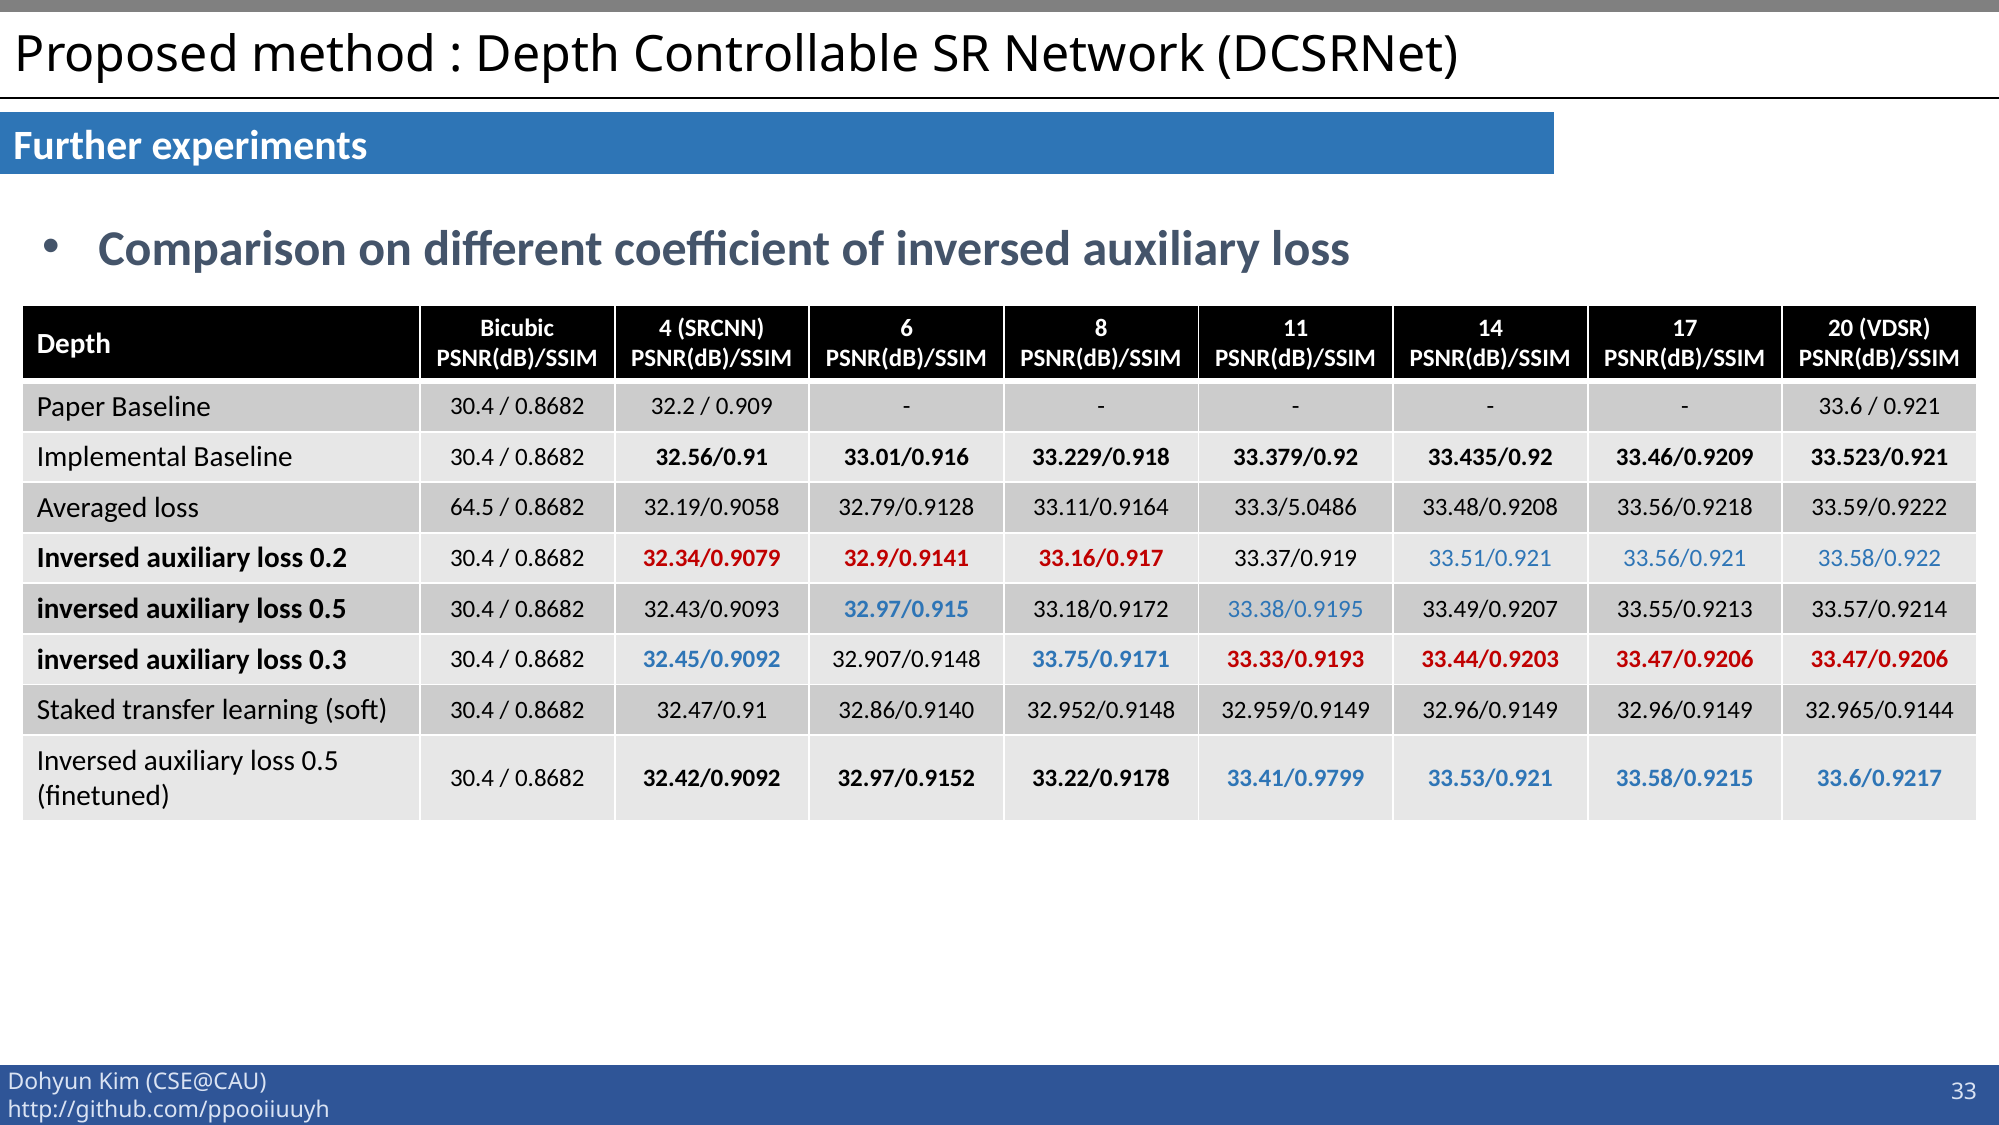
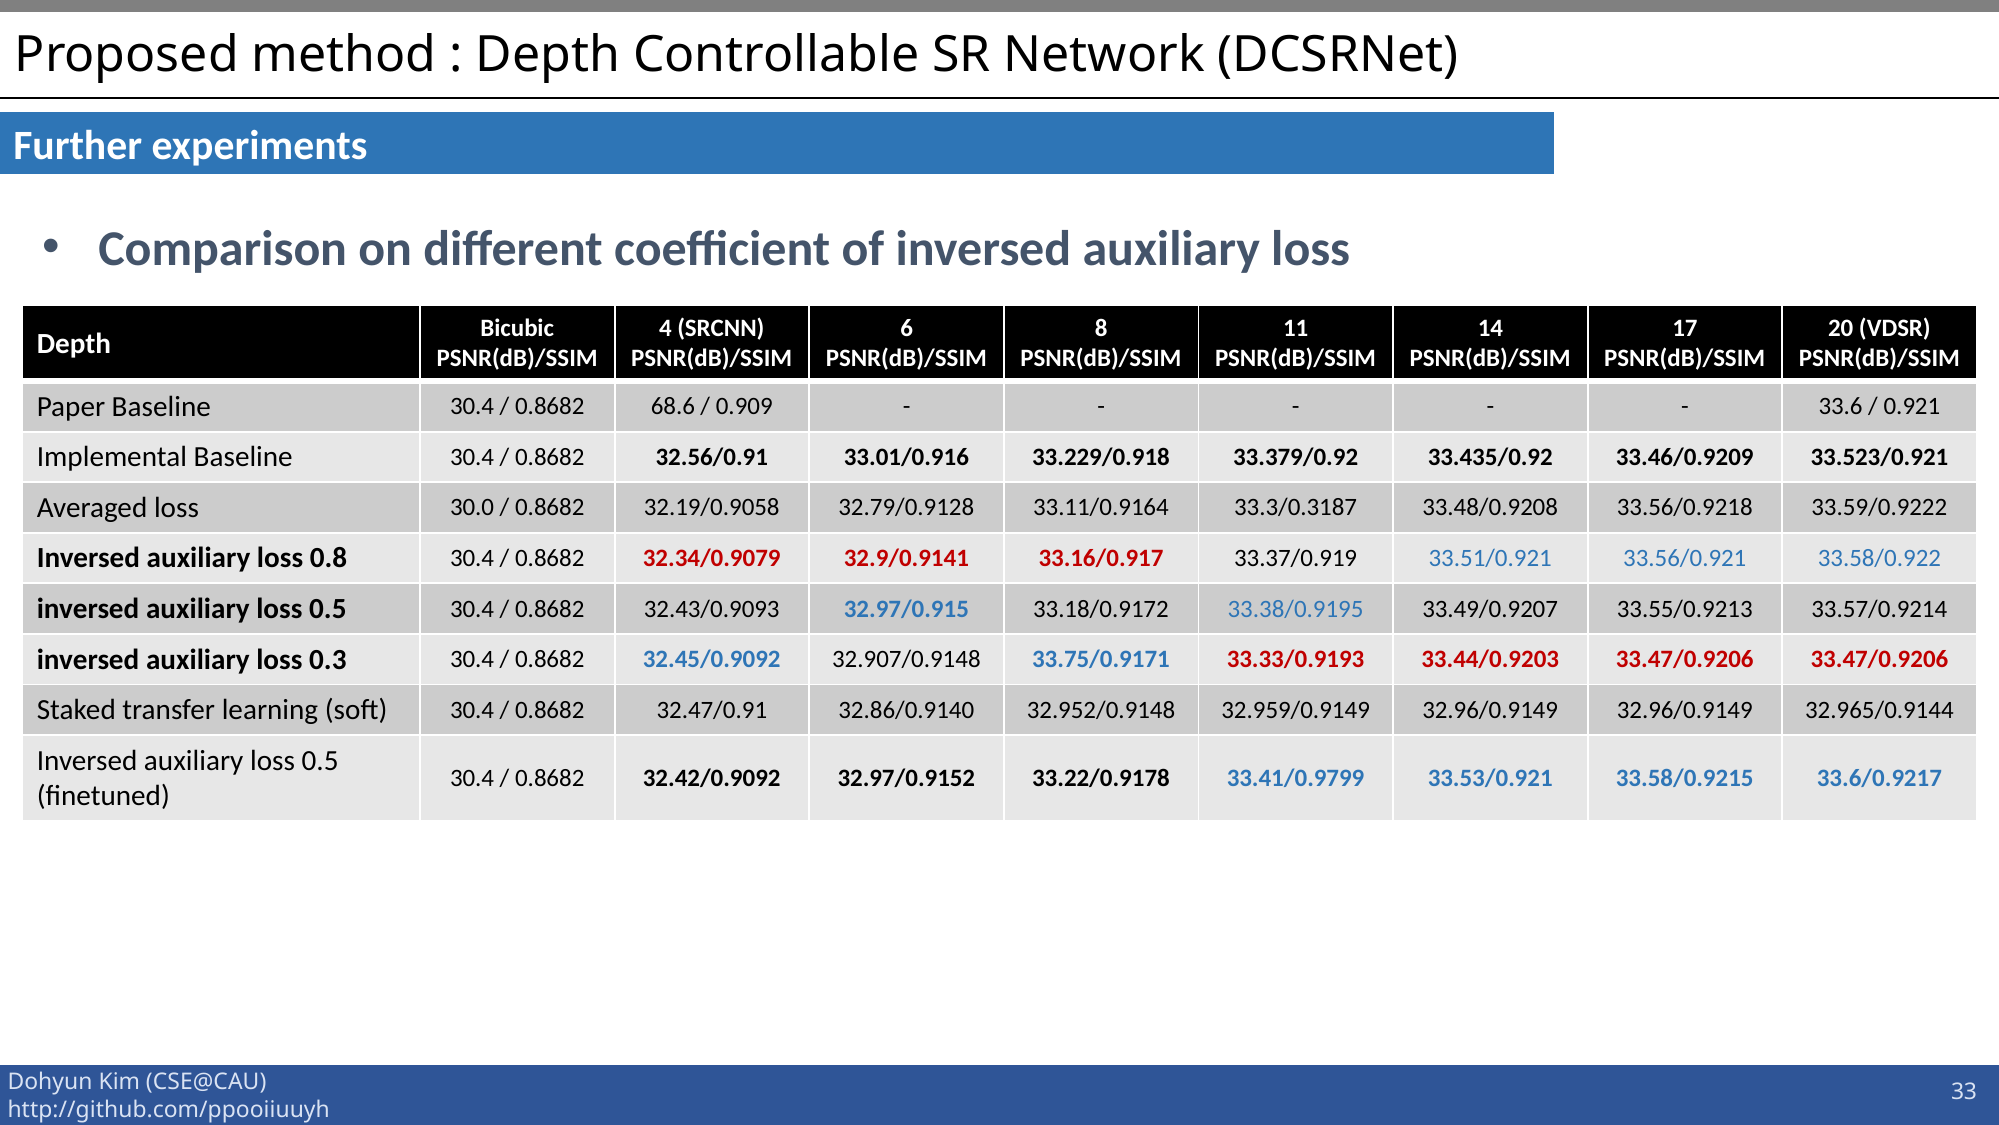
32.2: 32.2 -> 68.6
64.5: 64.5 -> 30.0
33.3/5.0486: 33.3/5.0486 -> 33.3/0.3187
0.2: 0.2 -> 0.8
